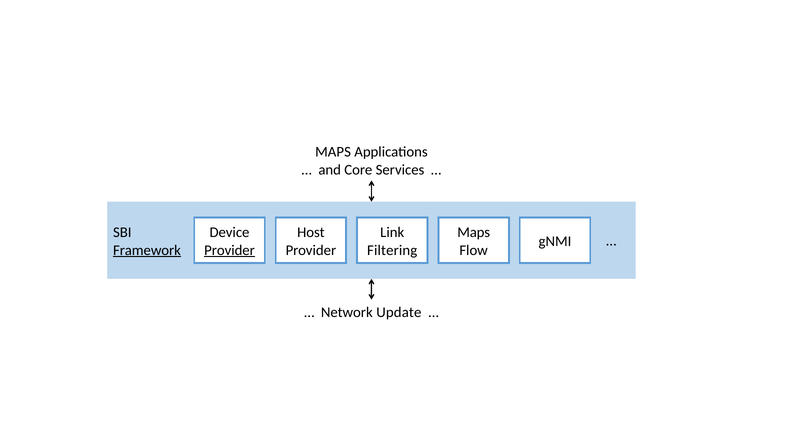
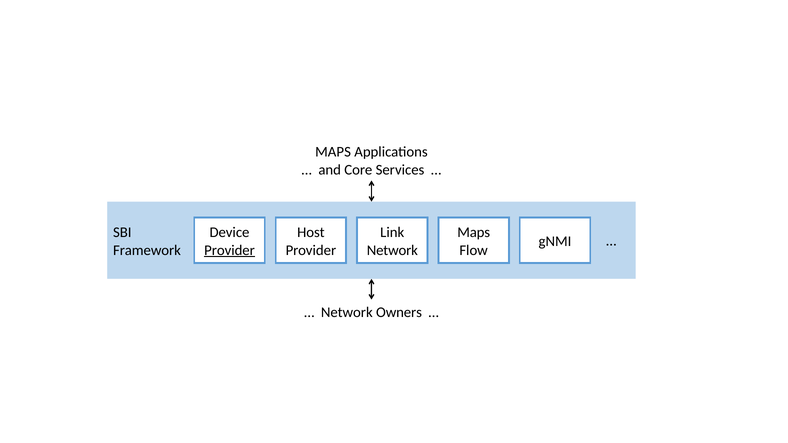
Framework underline: present -> none
Filtering at (392, 250): Filtering -> Network
Update: Update -> Owners
